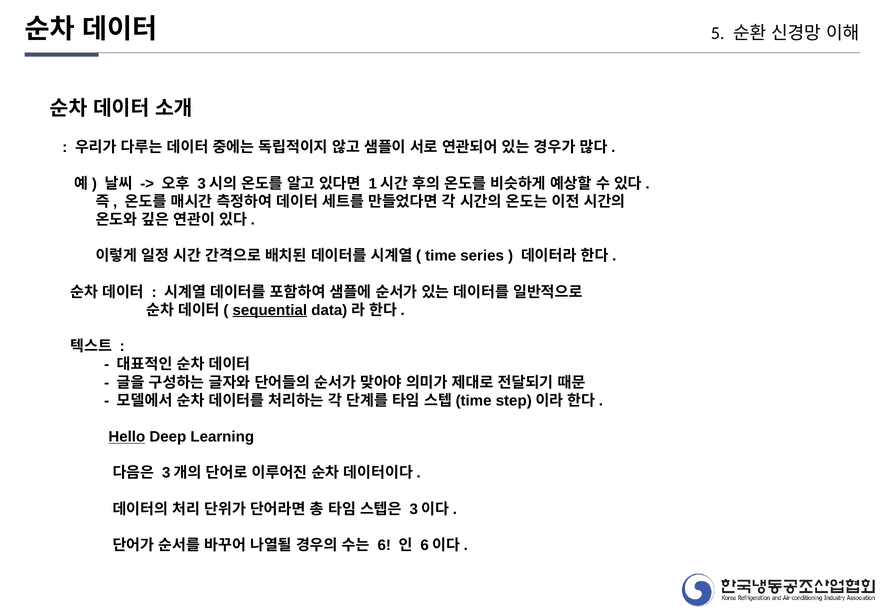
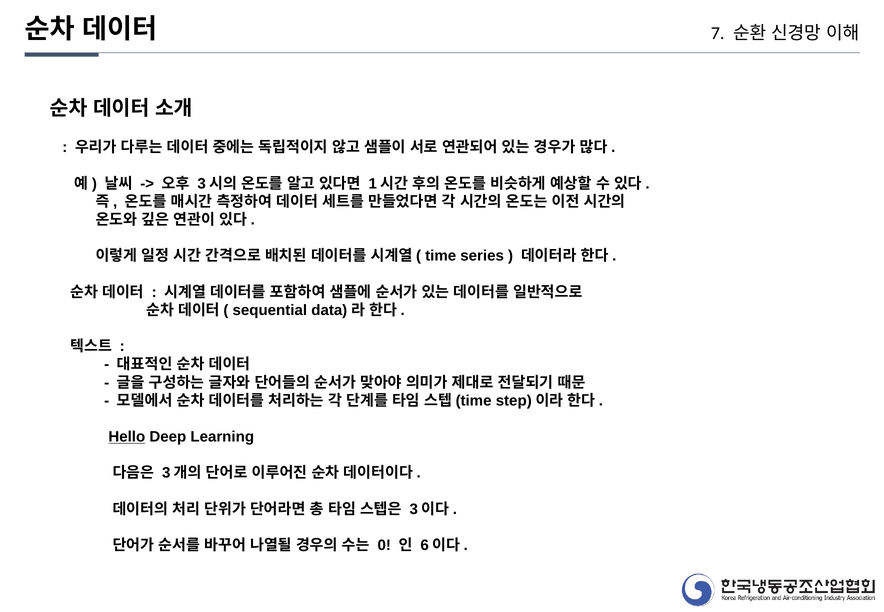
5: 5 -> 7
sequential underline: present -> none
6: 6 -> 0
